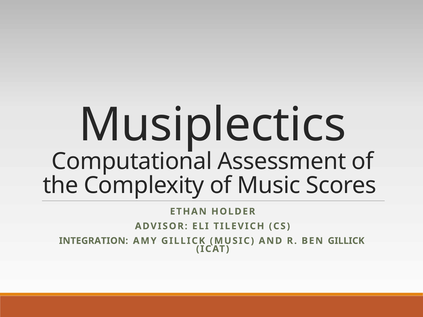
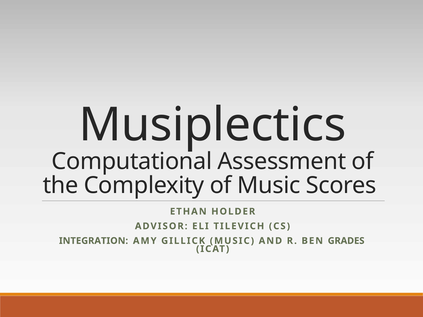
BEN GILLICK: GILLICK -> GRADES
